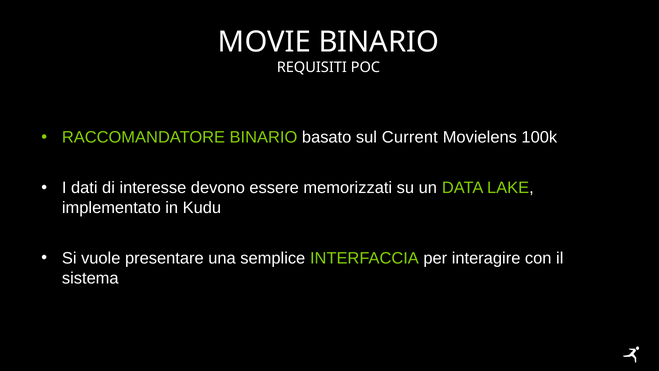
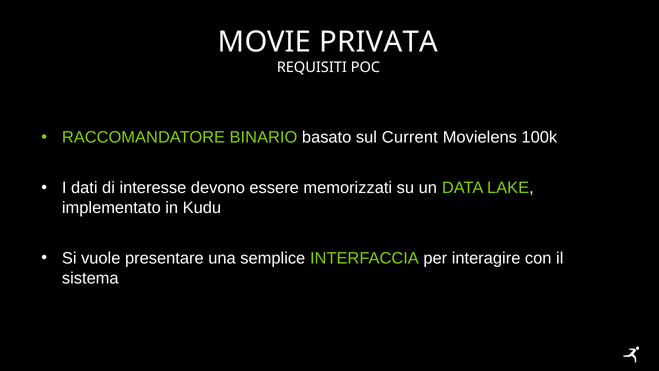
MOVIE BINARIO: BINARIO -> PRIVATA
